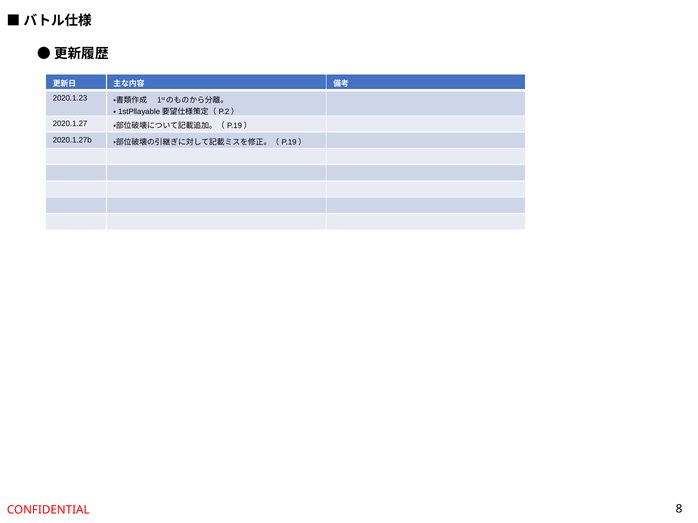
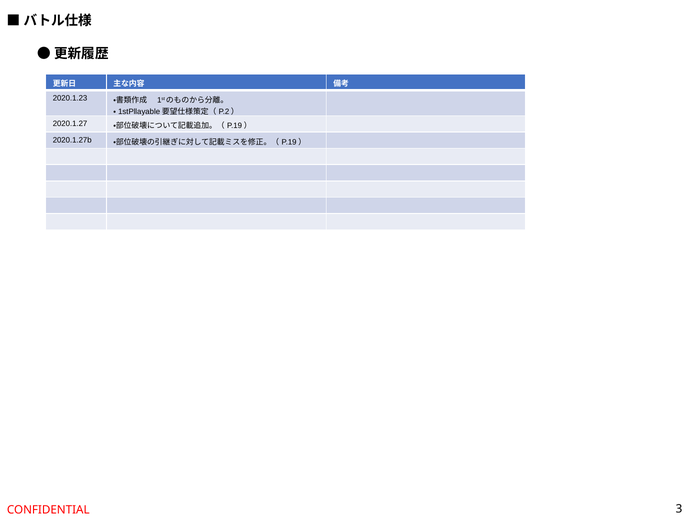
8: 8 -> 3
